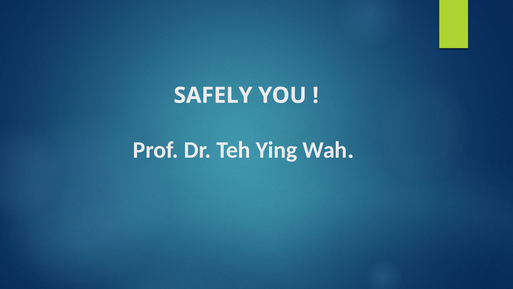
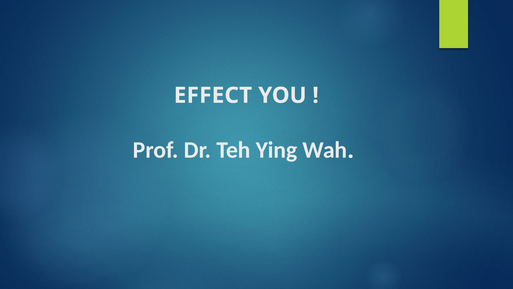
SAFELY: SAFELY -> EFFECT
